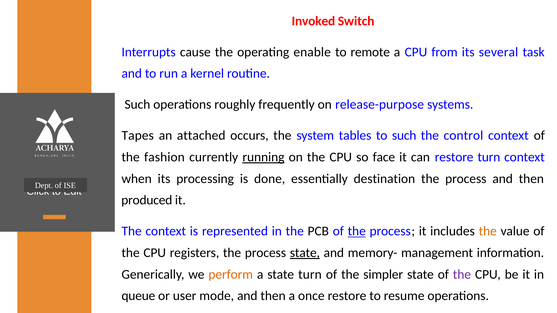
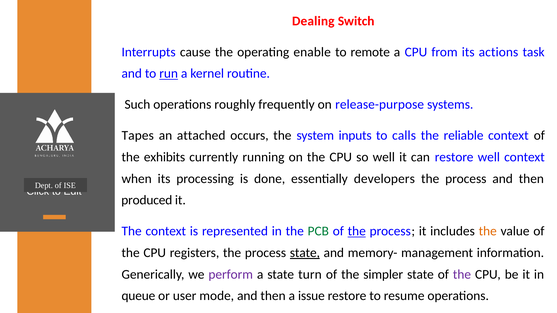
Invoked: Invoked -> Dealing
several: several -> actions
run underline: none -> present
tables: tables -> inputs
to such: such -> calls
control: control -> reliable
fashion: fashion -> exhibits
running underline: present -> none
so face: face -> well
restore turn: turn -> well
destination: destination -> developers
PCB colour: black -> green
perform colour: orange -> purple
once: once -> issue
